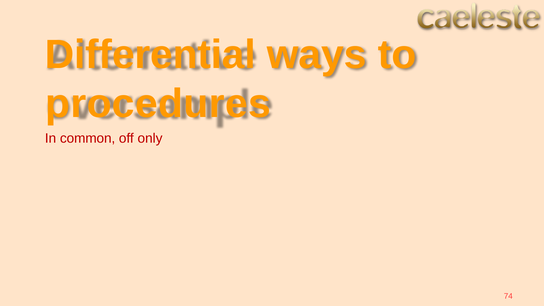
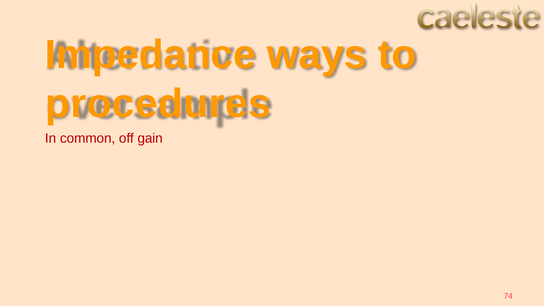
Differential: Differential -> Impedance
only: only -> gain
